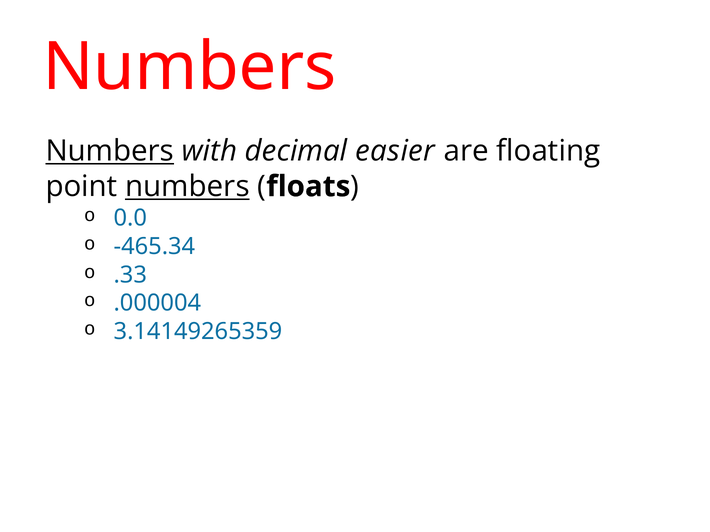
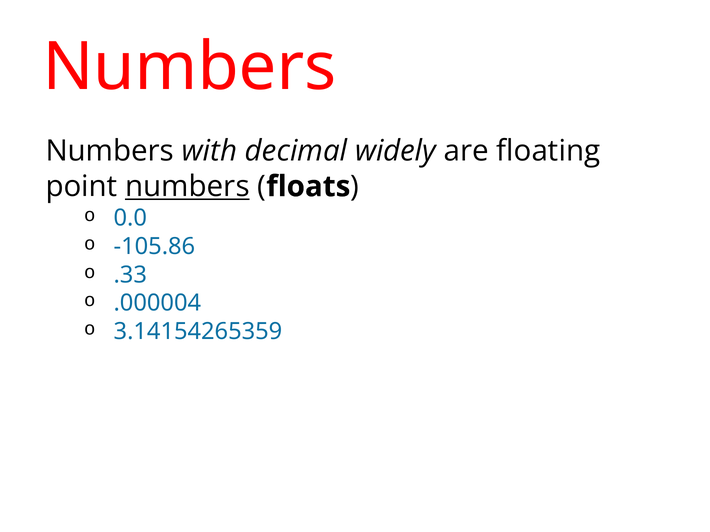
Numbers at (110, 151) underline: present -> none
easier: easier -> widely
-465.34: -465.34 -> -105.86
3.14149265359: 3.14149265359 -> 3.14154265359
